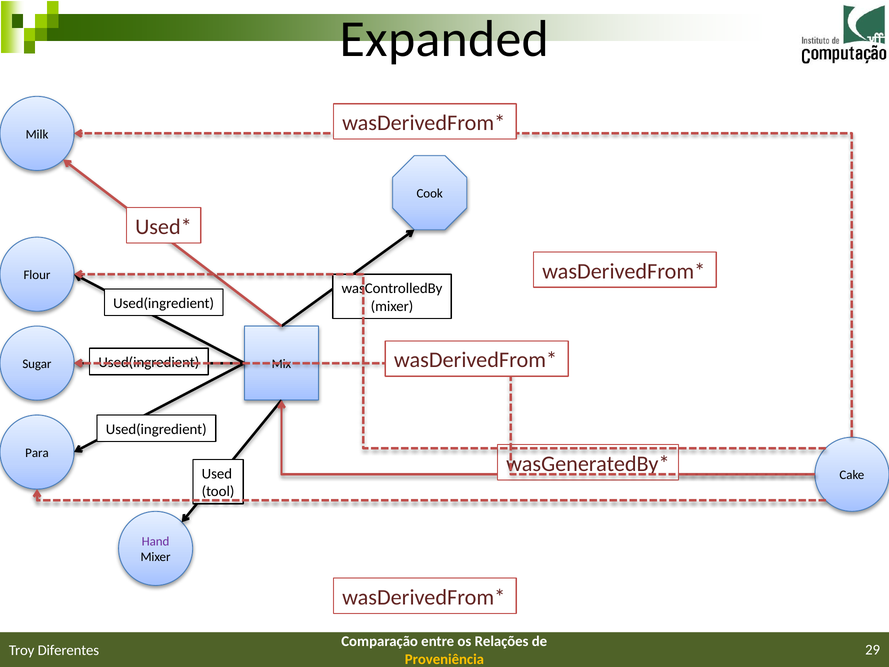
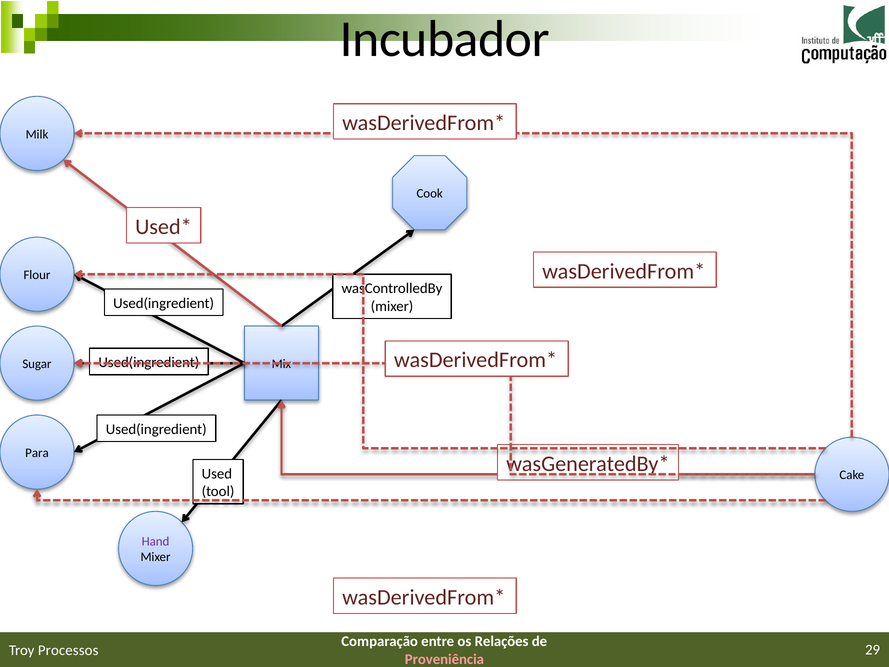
Expanded: Expanded -> Incubador
Diferentes: Diferentes -> Processos
Proveniência colour: yellow -> pink
